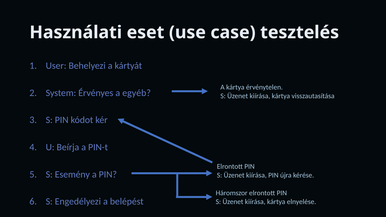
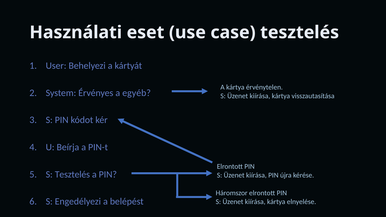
S Esemény: Esemény -> Tesztelés
